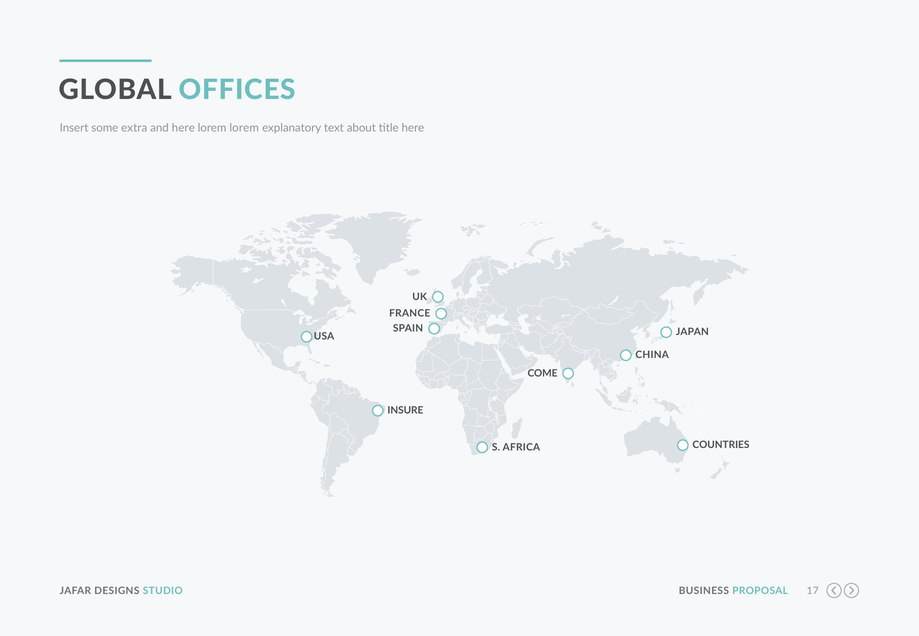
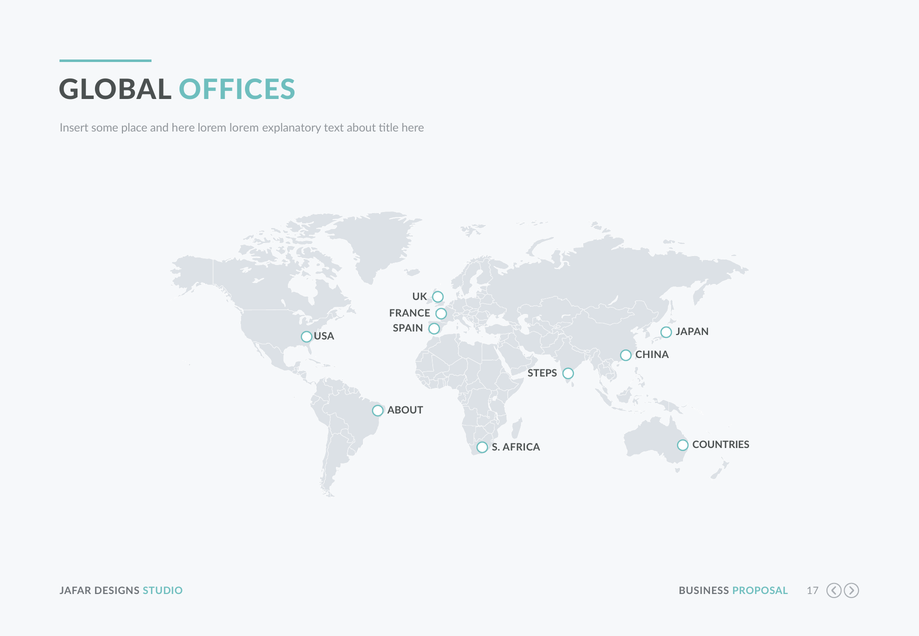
extra: extra -> place
COME: COME -> STEPS
INSURE at (405, 411): INSURE -> ABOUT
